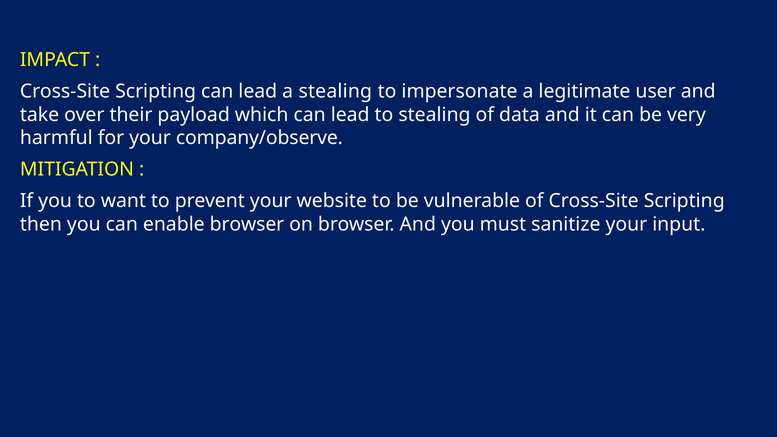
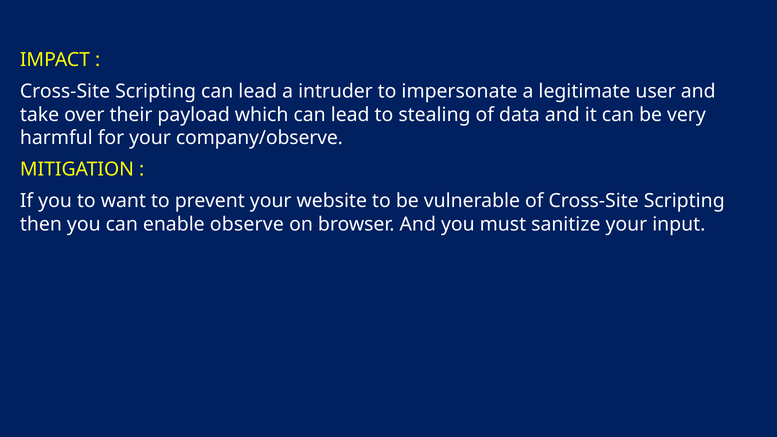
a stealing: stealing -> intruder
enable browser: browser -> observe
